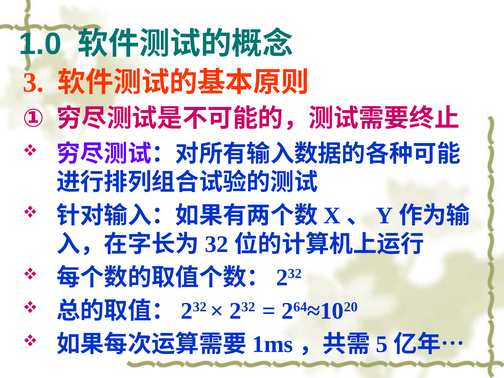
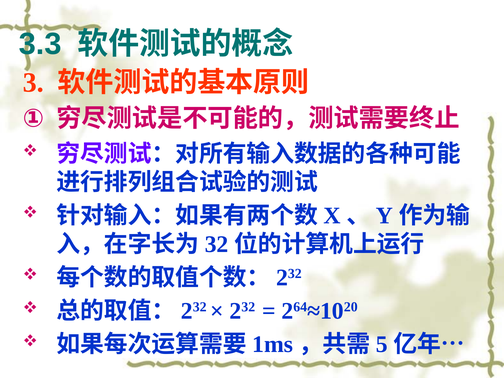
1.0: 1.0 -> 3.3
